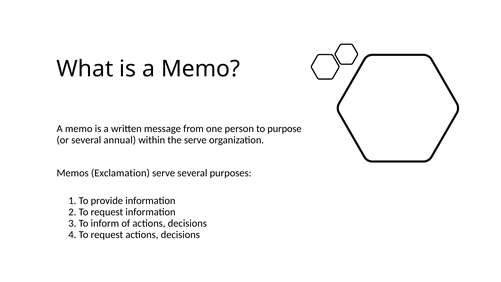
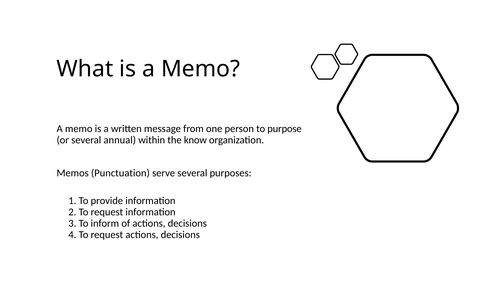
the serve: serve -> know
Exclamation: Exclamation -> Punctuation
